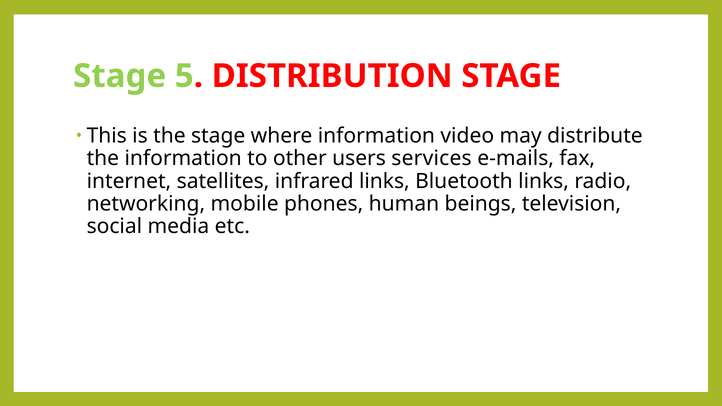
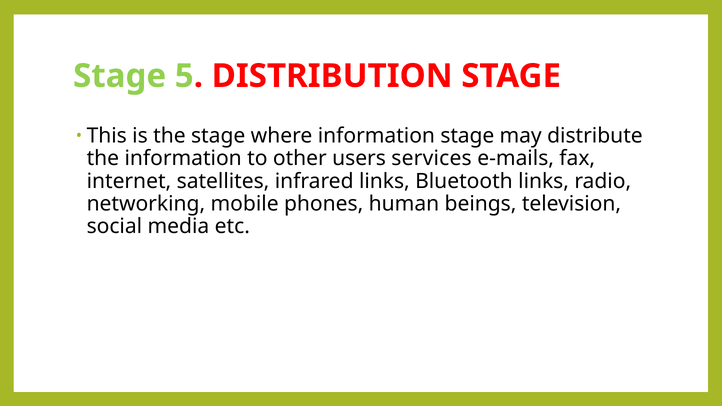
information video: video -> stage
